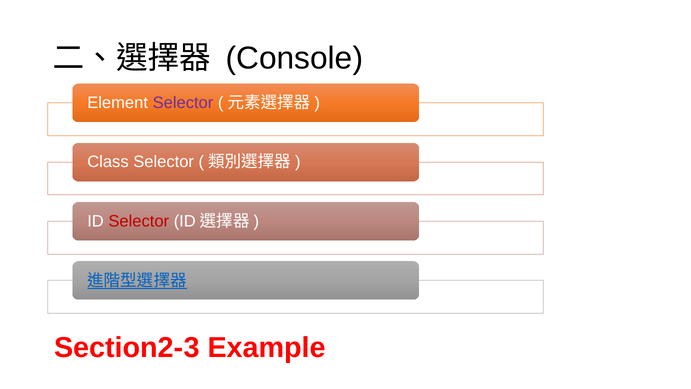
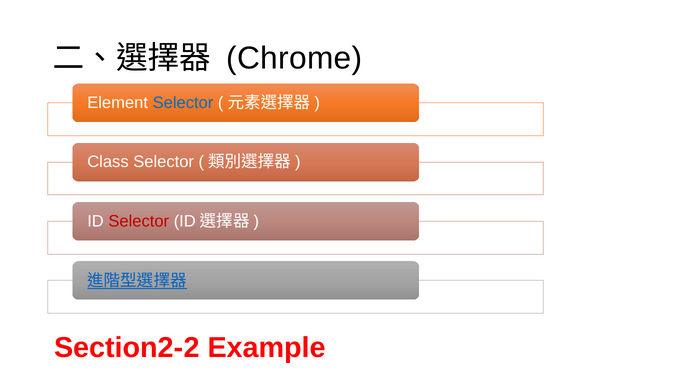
Console: Console -> Chrome
Selector at (183, 103) colour: purple -> blue
Section2-3: Section2-3 -> Section2-2
